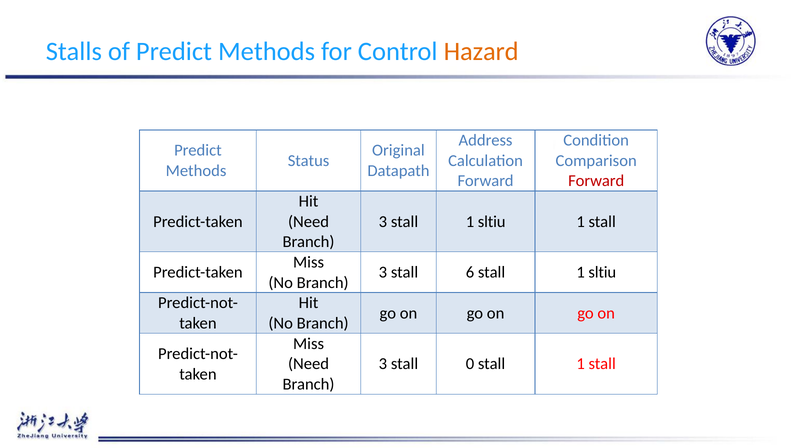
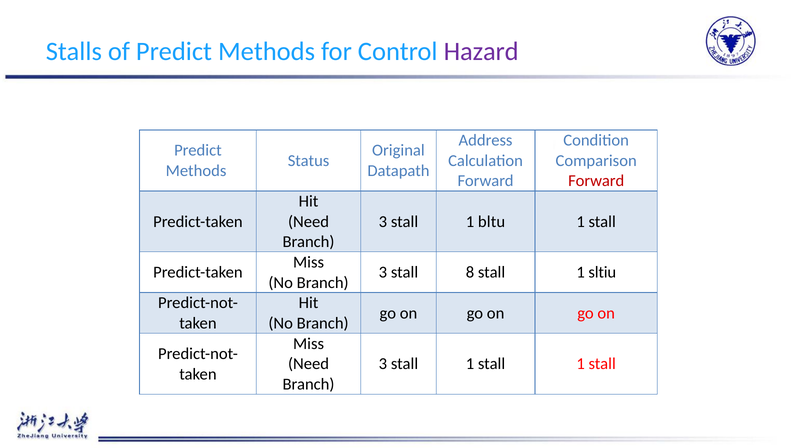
Hazard colour: orange -> purple
3 stall 1 sltiu: sltiu -> bltu
6: 6 -> 8
0 at (470, 364): 0 -> 1
